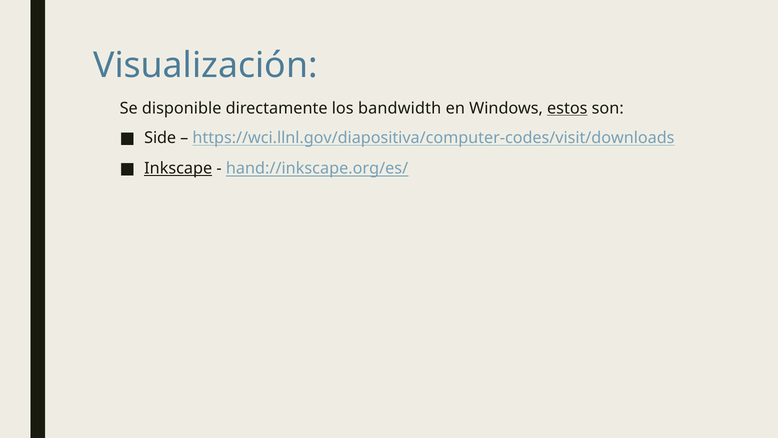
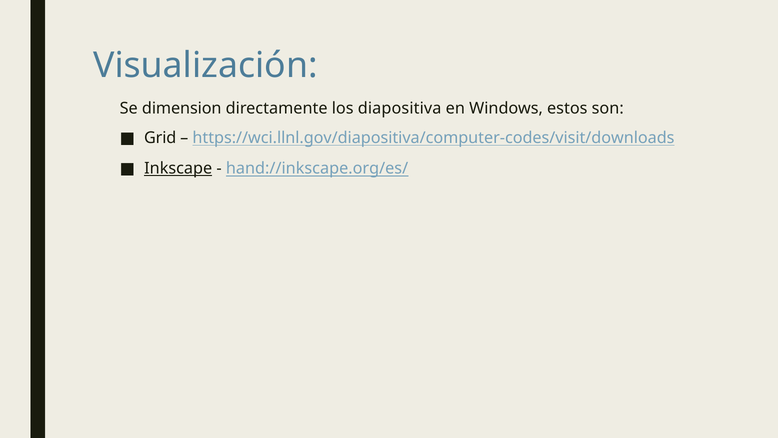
disponible: disponible -> dimension
bandwidth: bandwidth -> diapositiva
estos underline: present -> none
Side: Side -> Grid
